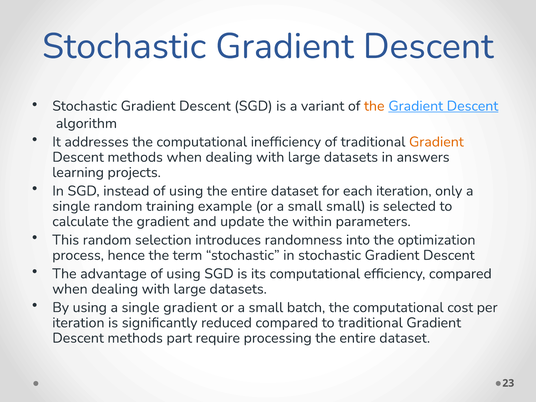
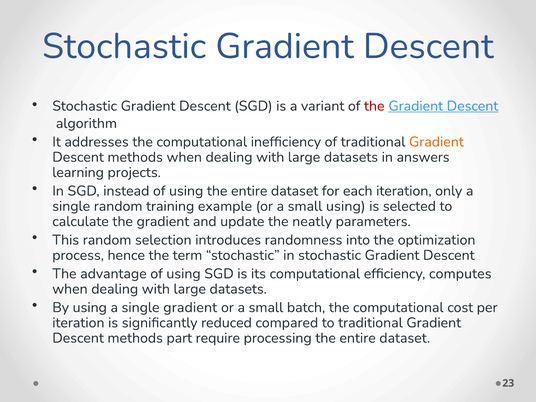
the at (374, 106) colour: orange -> red
small small: small -> using
within: within -> neatly
efficiency compared: compared -> computes
